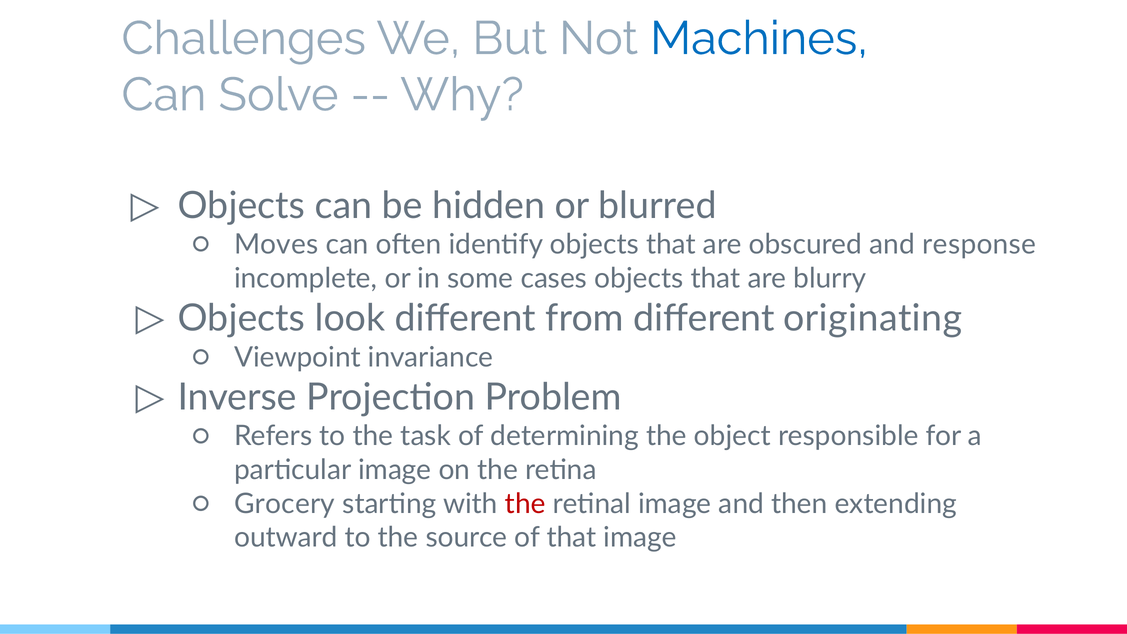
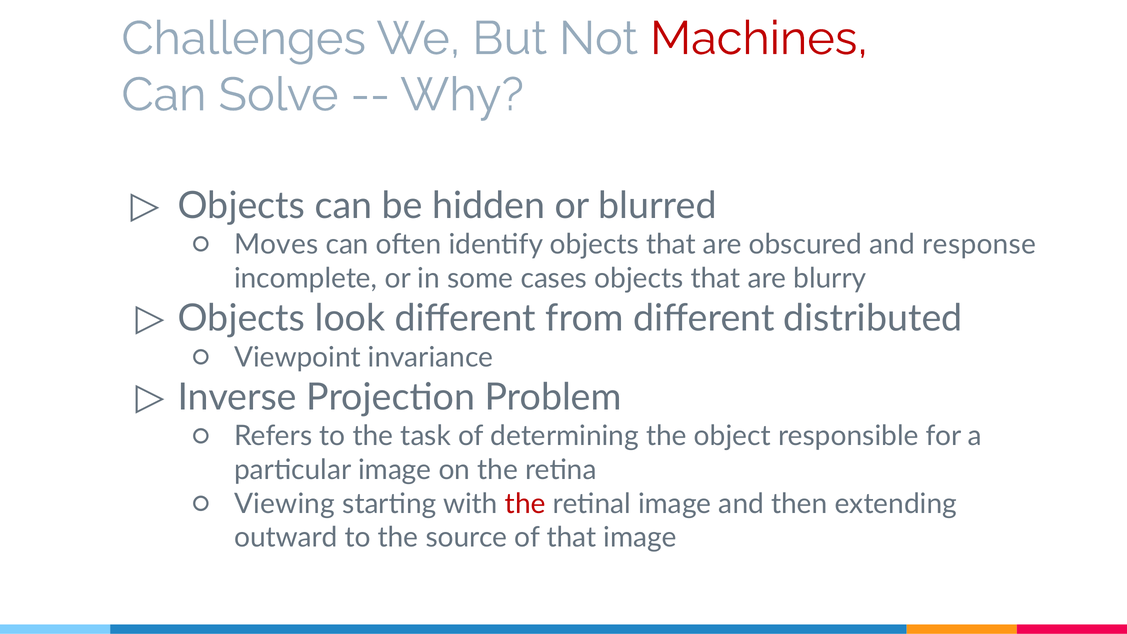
Machines colour: blue -> red
originating: originating -> distributed
Grocery: Grocery -> Viewing
